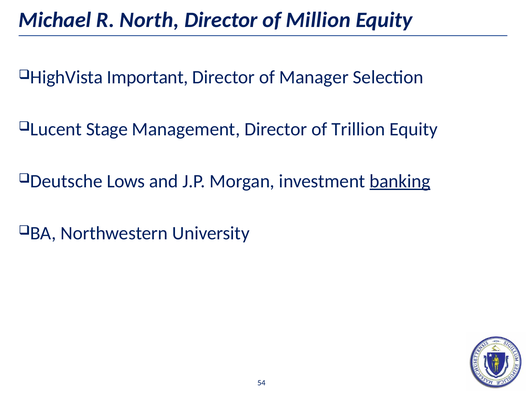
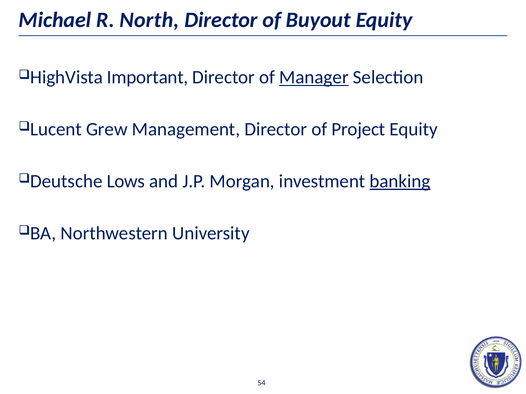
Million: Million -> Buyout
Manager underline: none -> present
Stage: Stage -> Grew
Trillion: Trillion -> Project
